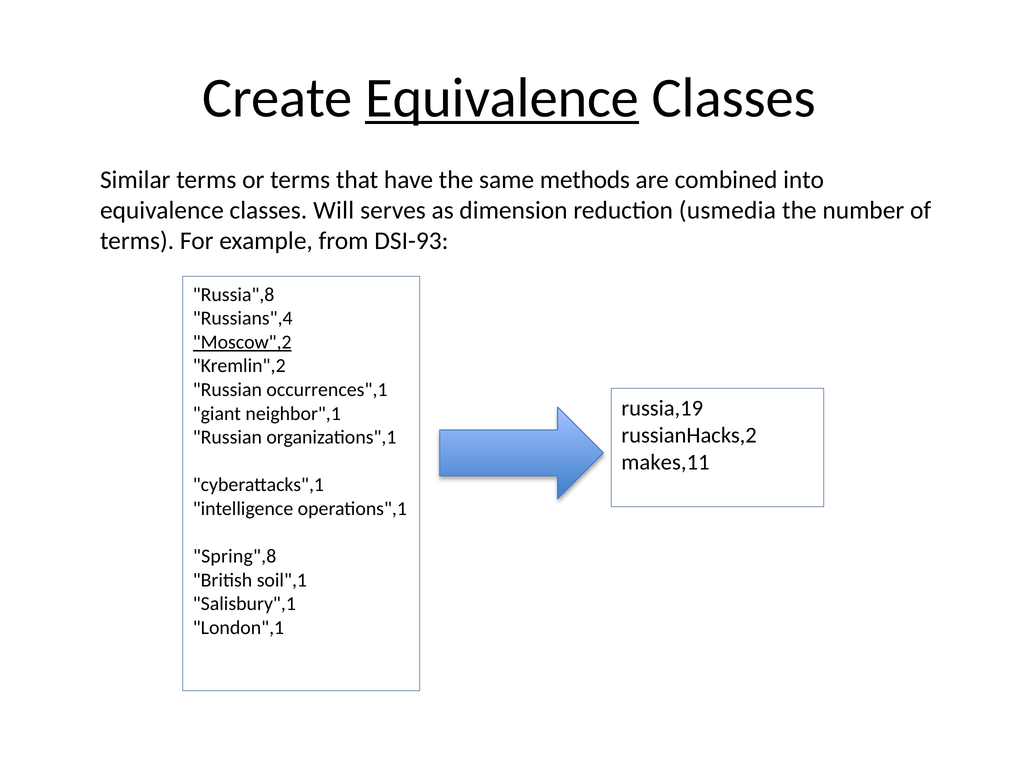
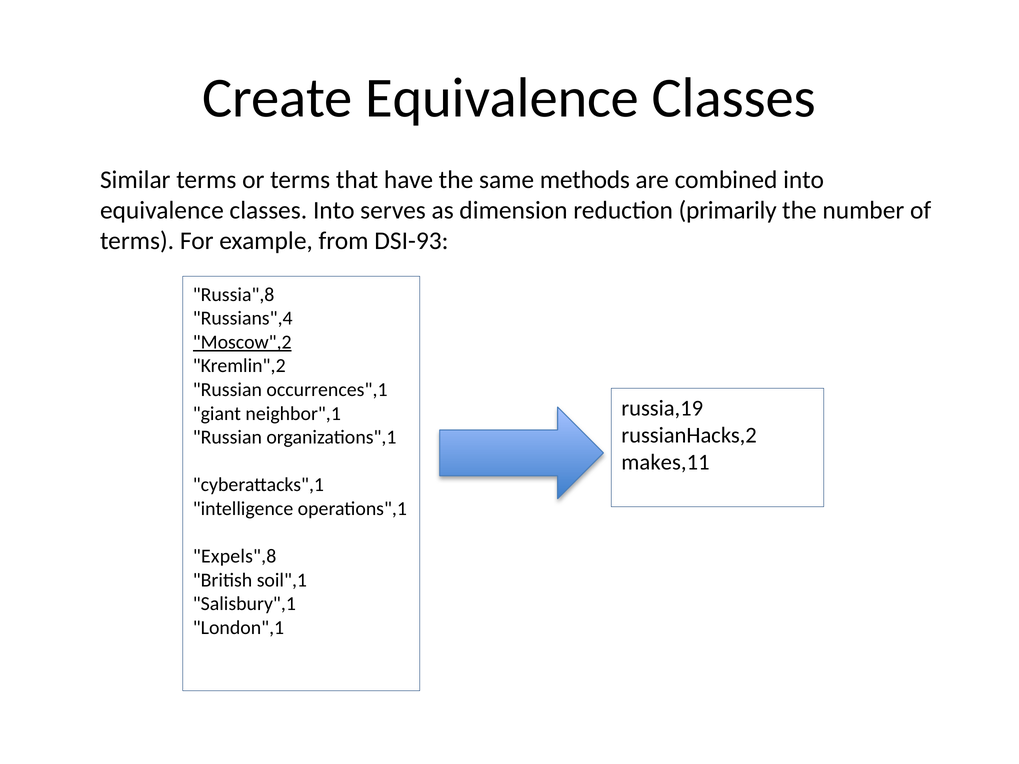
Equivalence at (502, 98) underline: present -> none
classes Will: Will -> Into
usmedia: usmedia -> primarily
Spring",8: Spring",8 -> Expels",8
